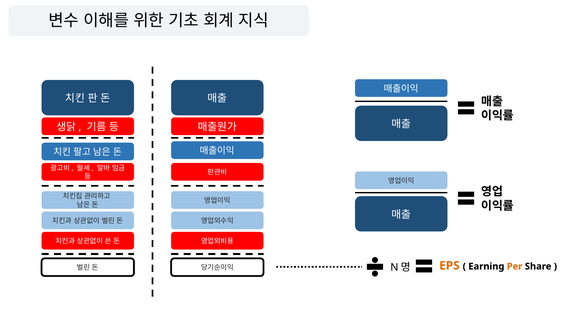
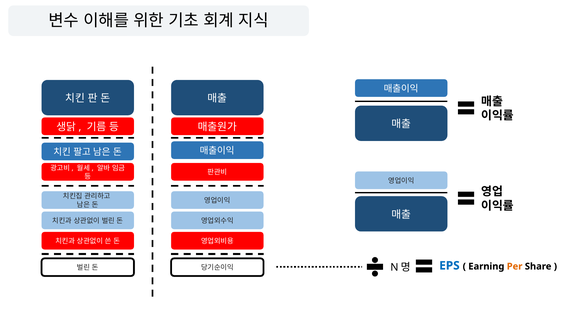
EPS colour: orange -> blue
